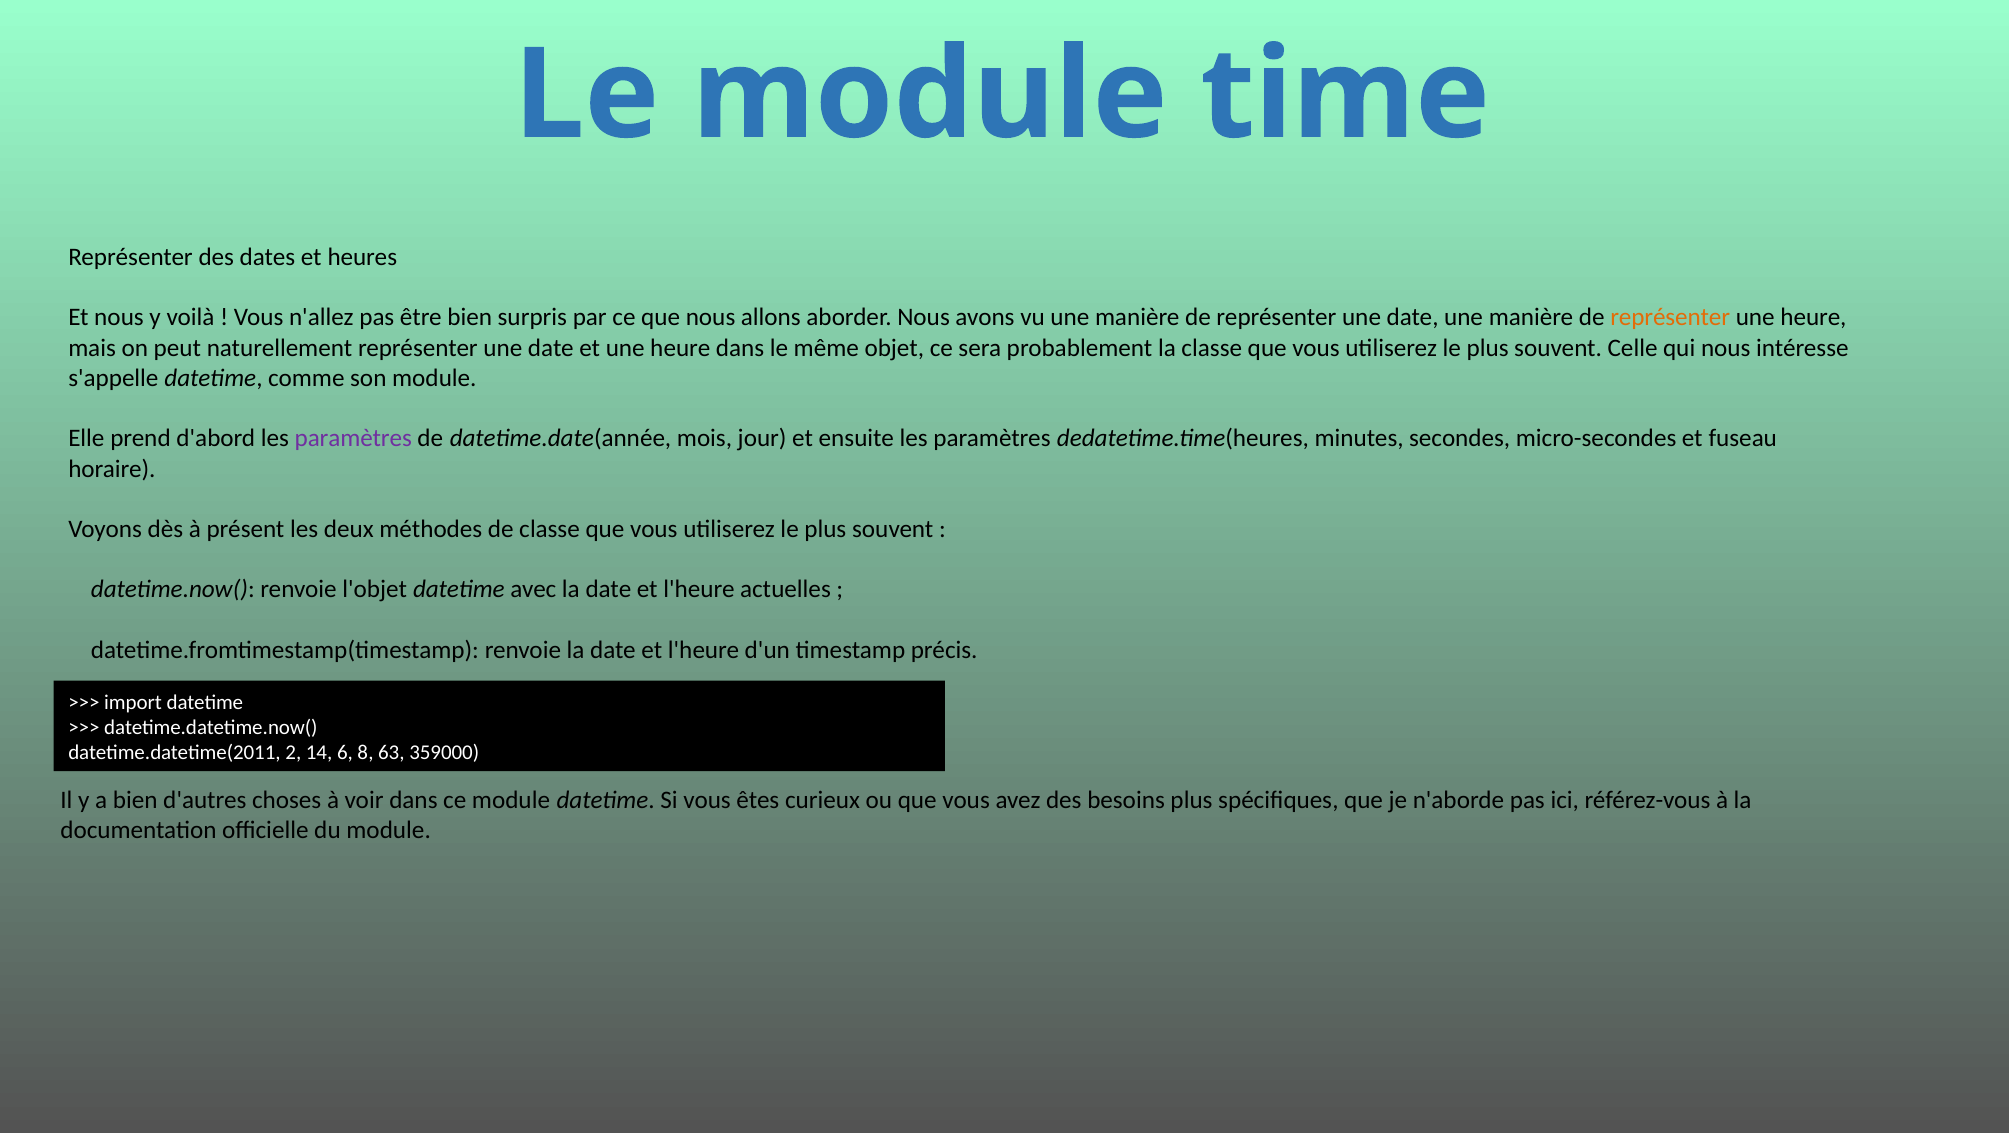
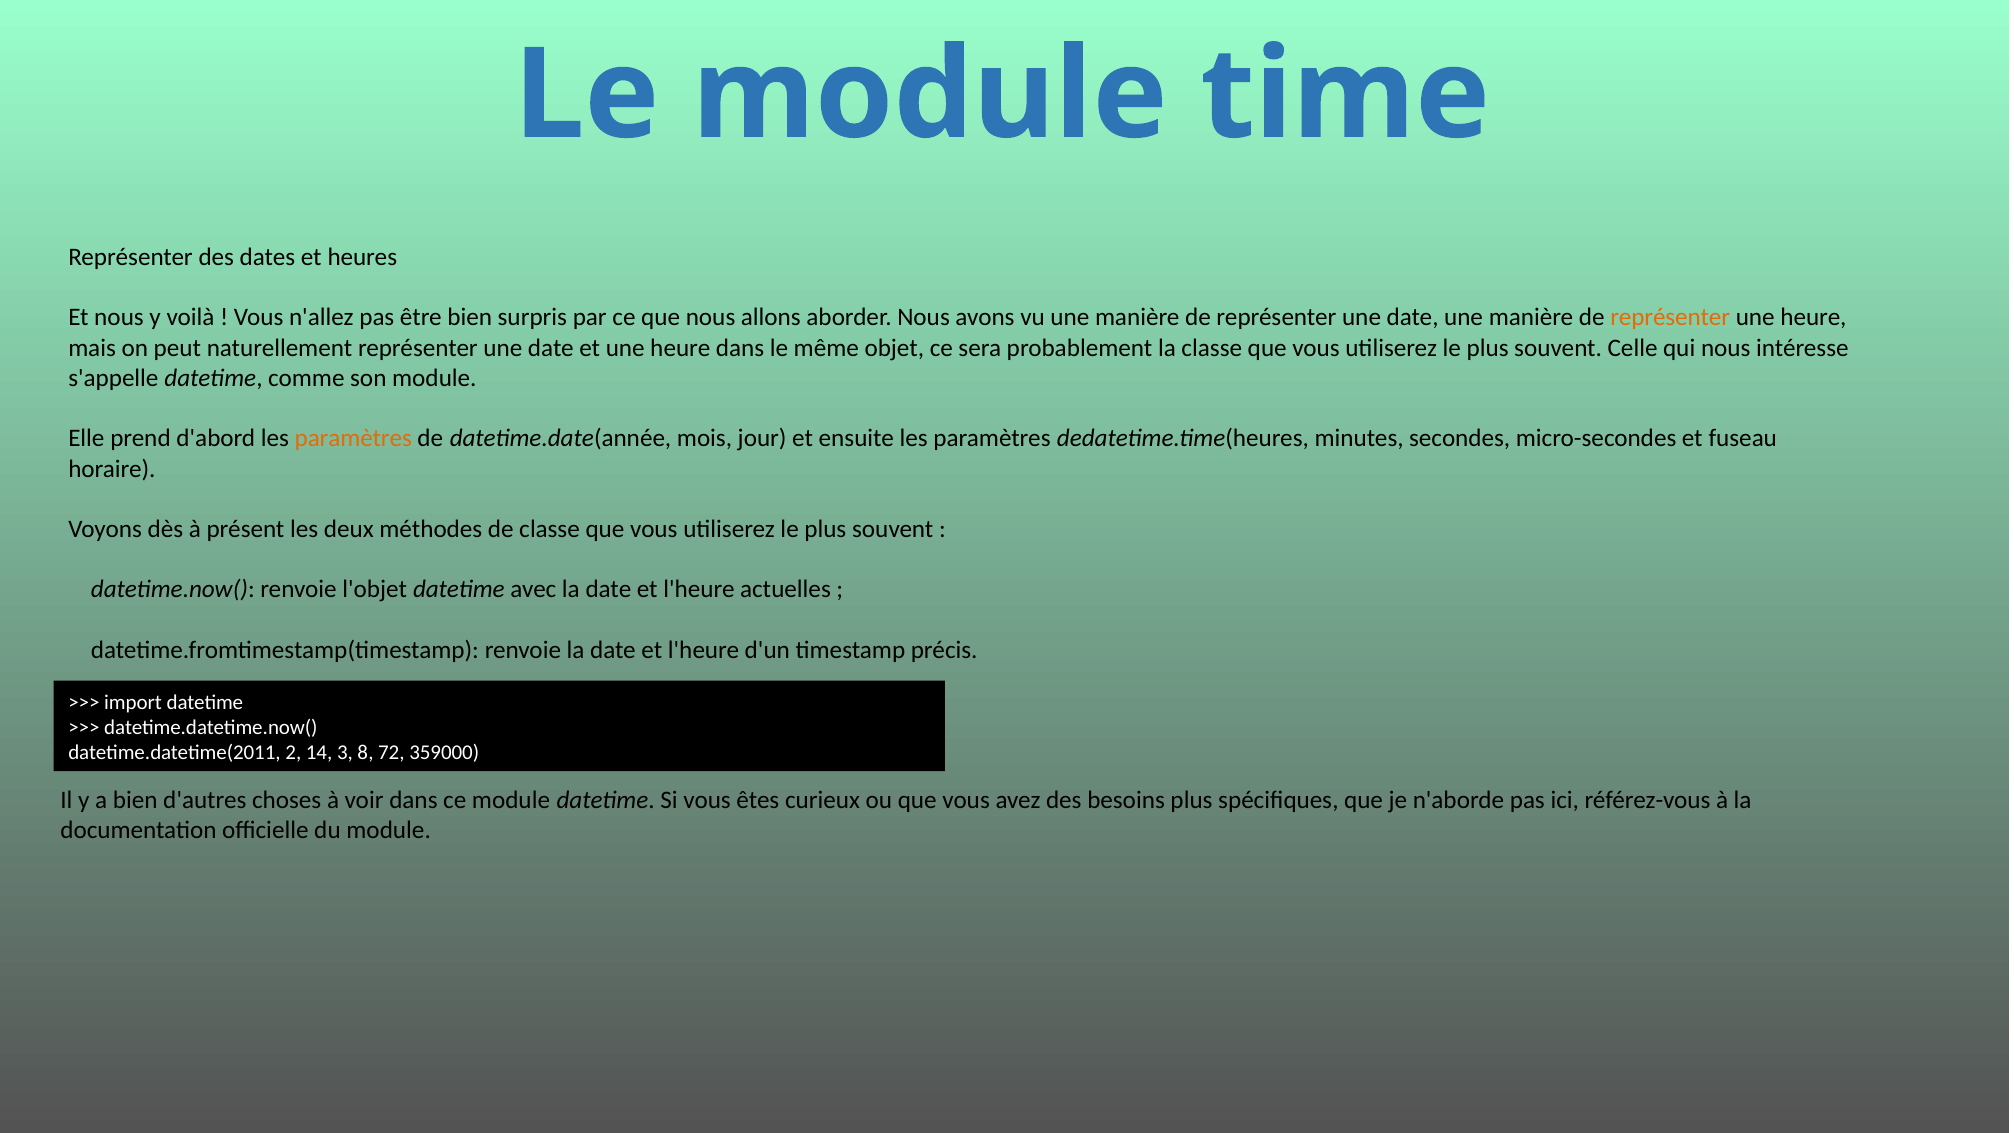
paramètres at (353, 438) colour: purple -> orange
6: 6 -> 3
63: 63 -> 72
